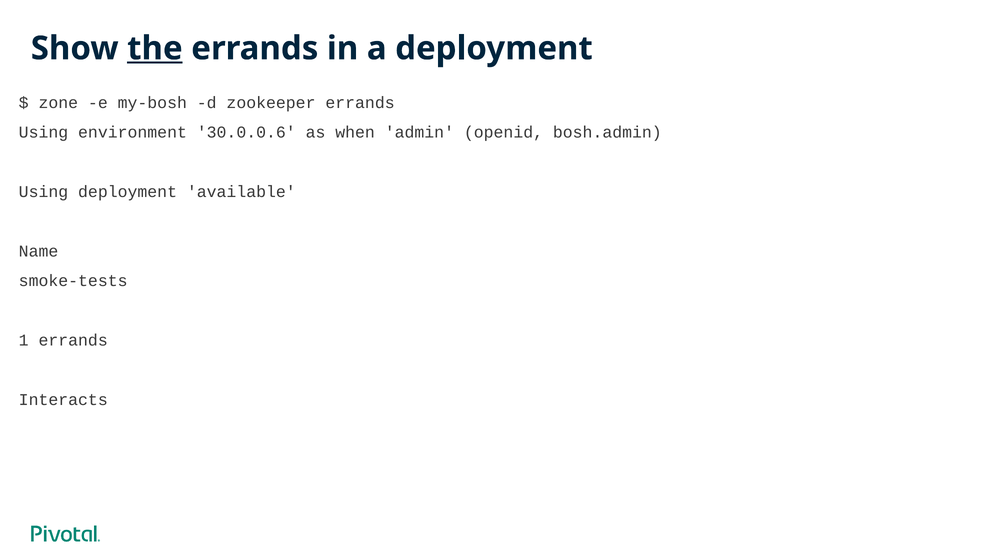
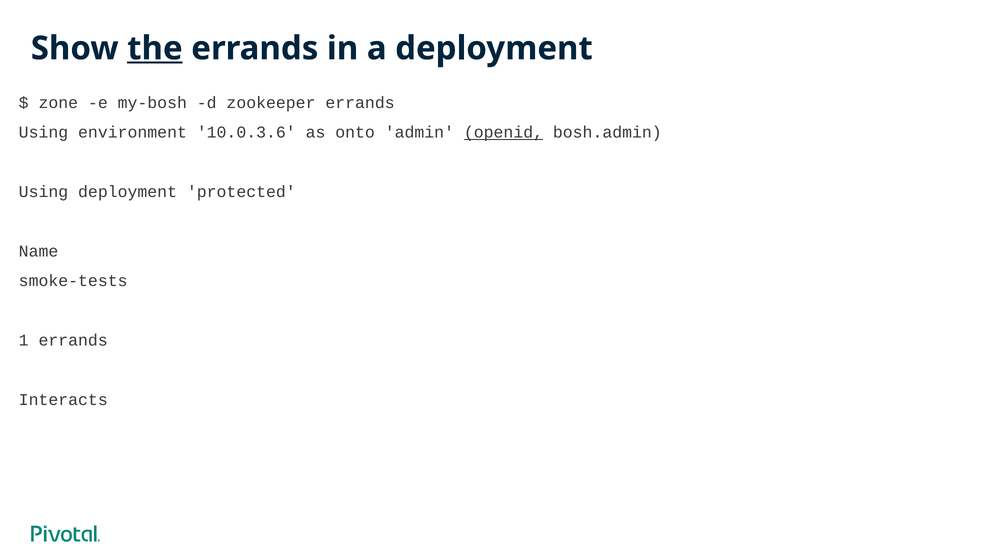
30.0.0.6: 30.0.0.6 -> 10.0.3.6
when: when -> onto
openid underline: none -> present
available: available -> protected
